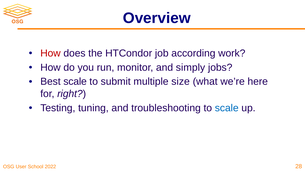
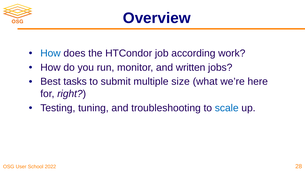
How at (50, 53) colour: red -> blue
simply: simply -> written
Best scale: scale -> tasks
